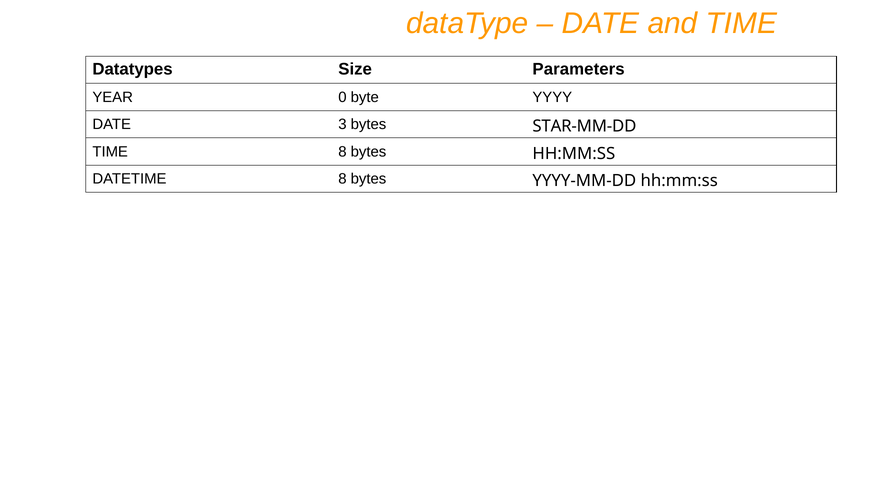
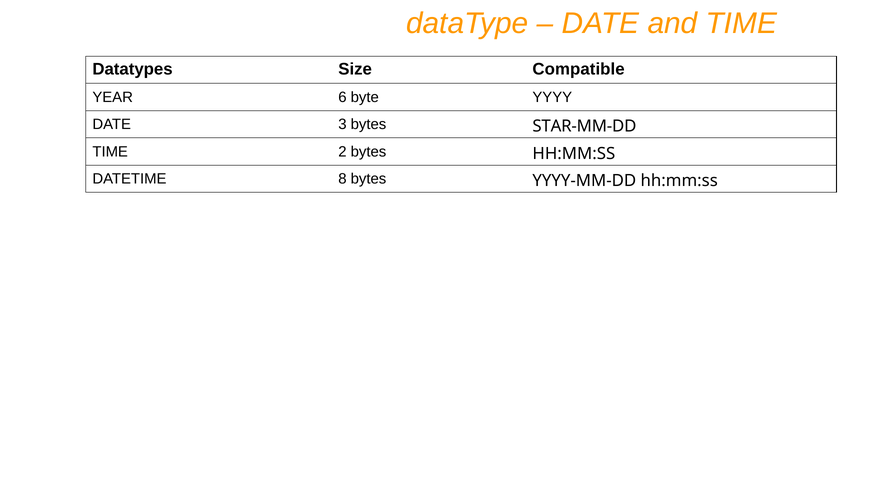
Parameters: Parameters -> Compatible
0: 0 -> 6
TIME 8: 8 -> 2
